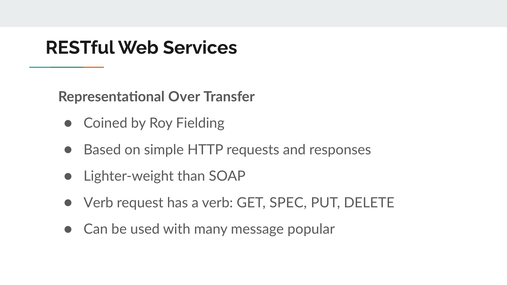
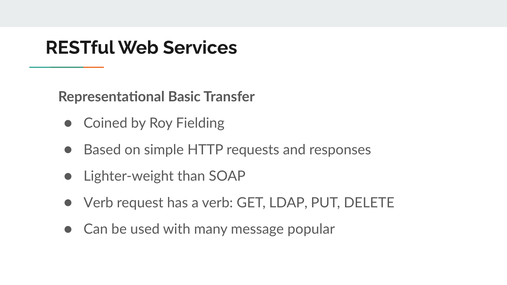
Over: Over -> Basic
SPEC: SPEC -> LDAP
